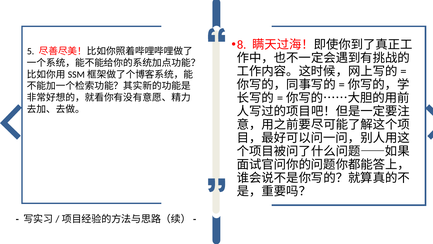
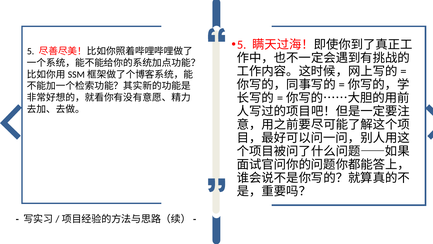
8 at (242, 45): 8 -> 5
